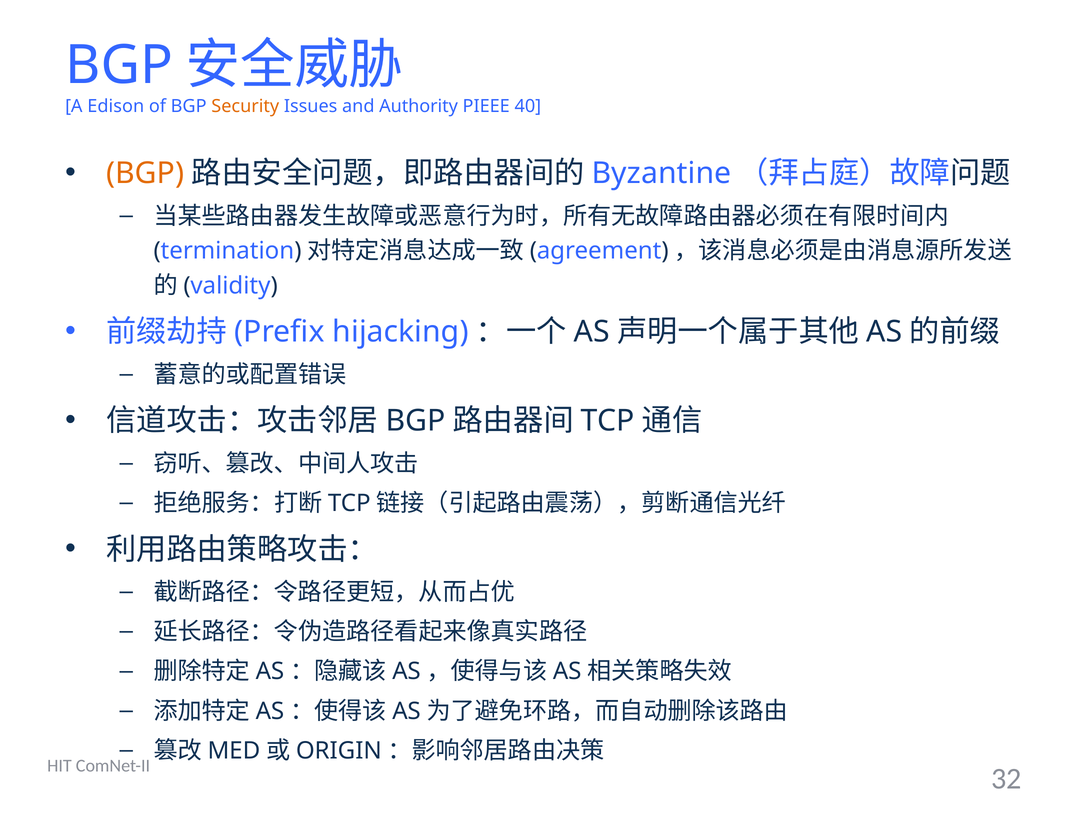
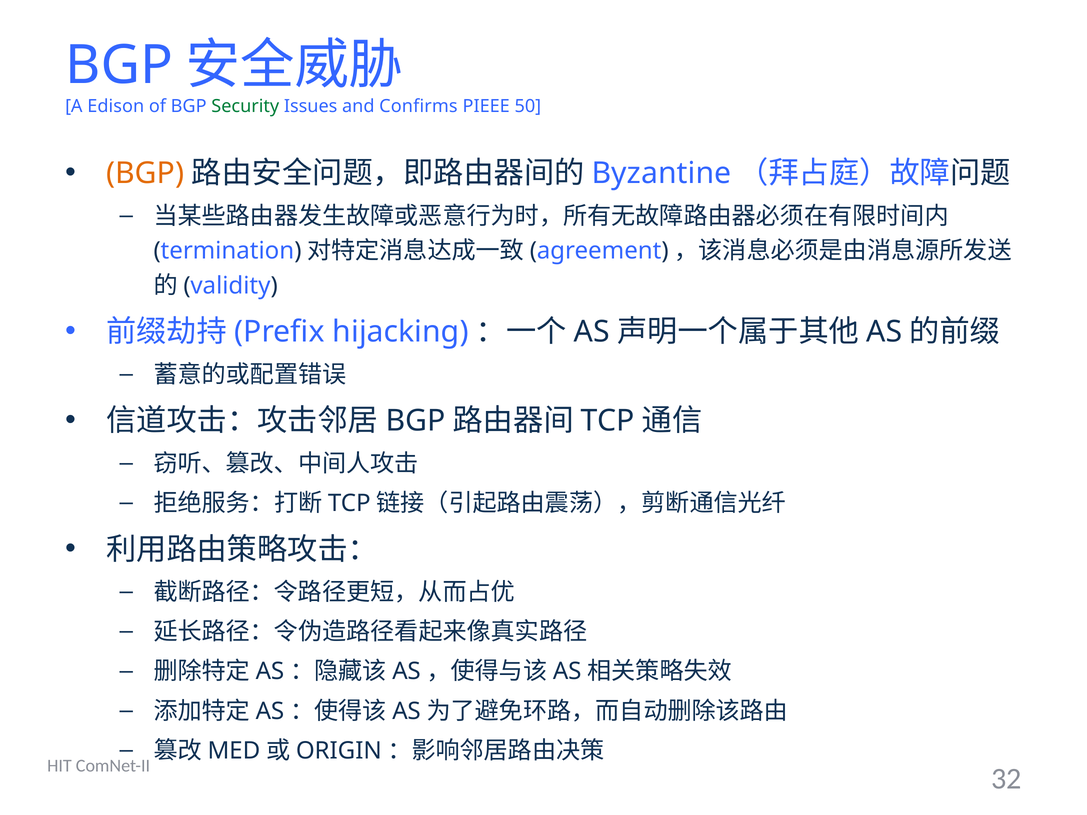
Security colour: orange -> green
Authority: Authority -> Confirms
40: 40 -> 50
